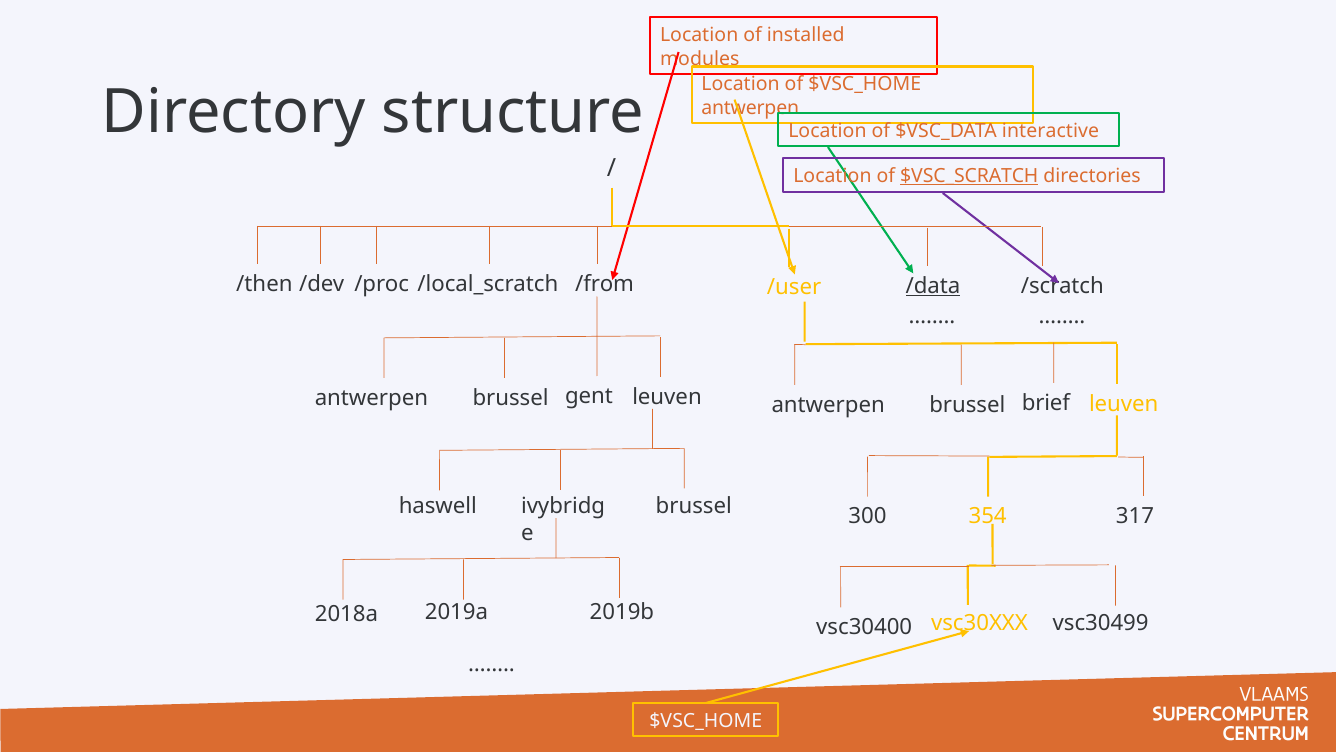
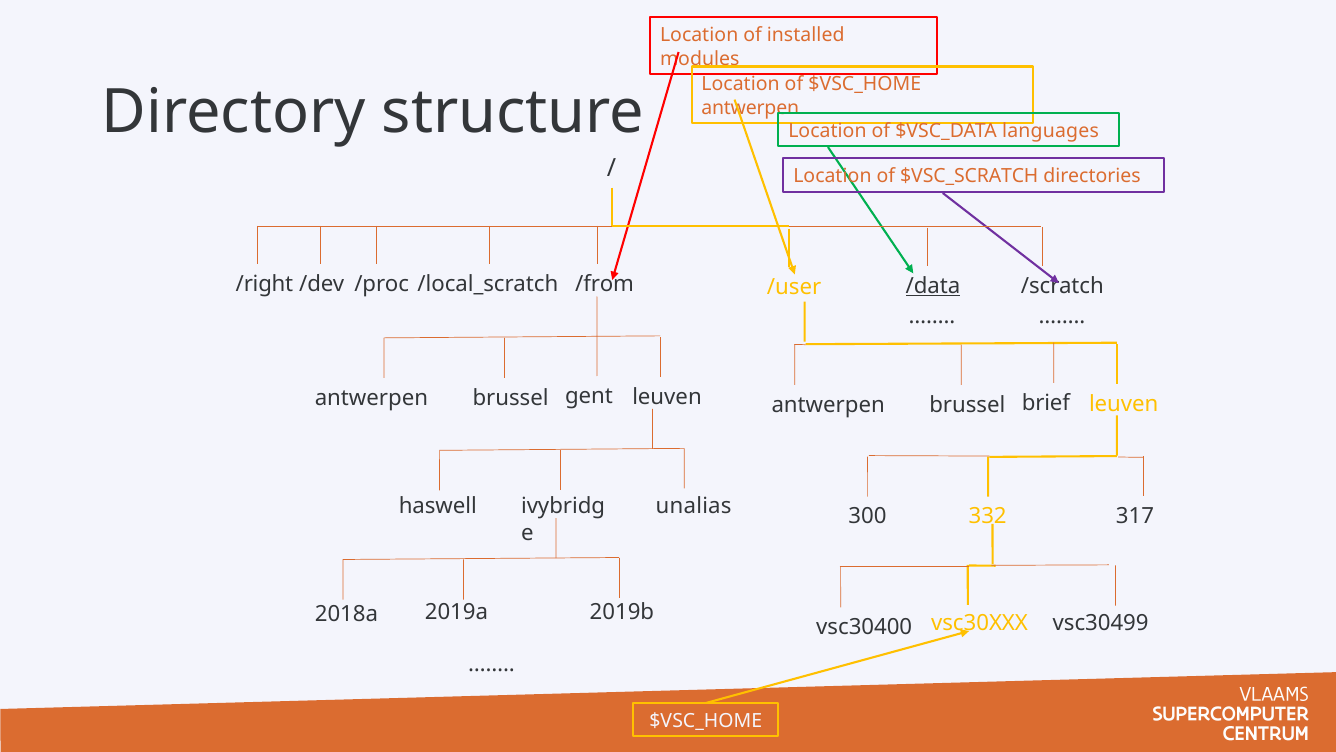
interactive: interactive -> languages
$VSC_SCRATCH underline: present -> none
/then: /then -> /right
brussel at (694, 506): brussel -> unalias
354: 354 -> 332
